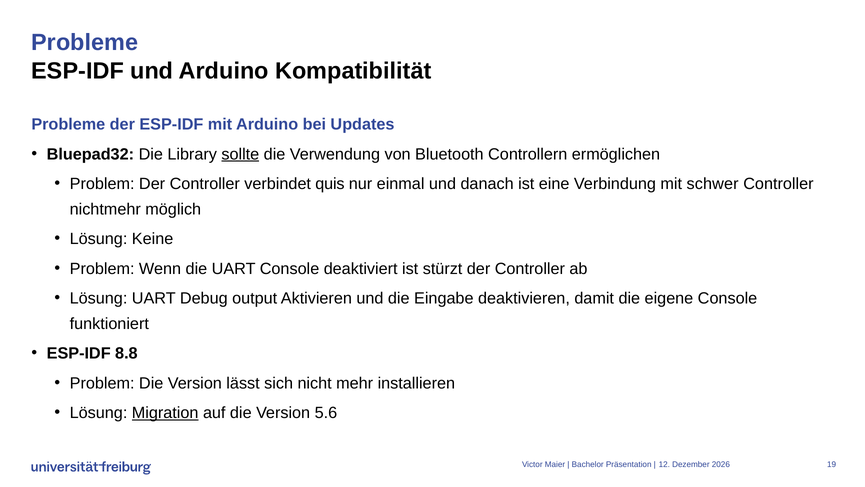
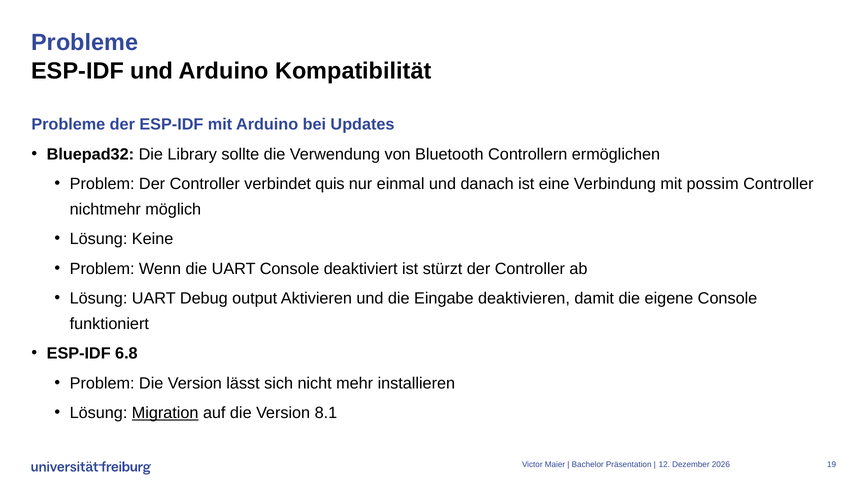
sollte underline: present -> none
schwer: schwer -> possim
8.8: 8.8 -> 6.8
5.6: 5.6 -> 8.1
